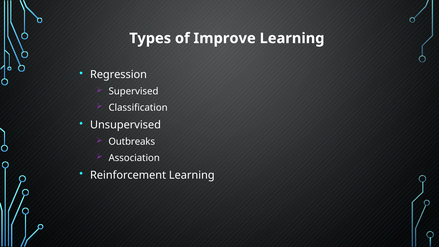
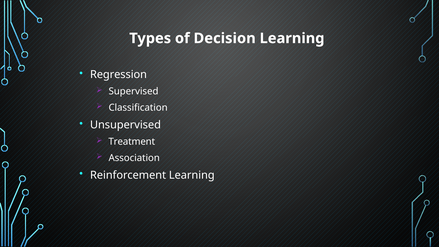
Improve: Improve -> Decision
Outbreaks: Outbreaks -> Treatment
